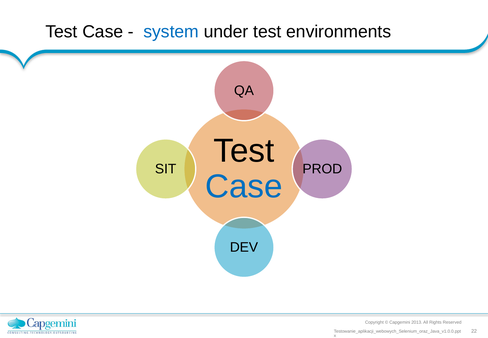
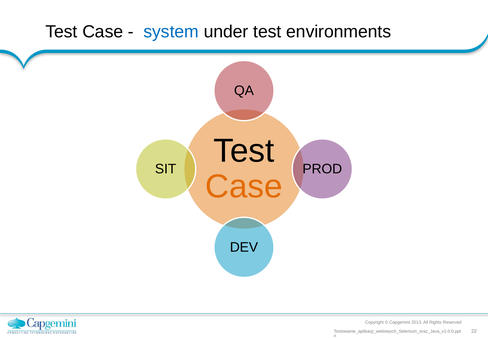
Case at (244, 187) colour: blue -> orange
